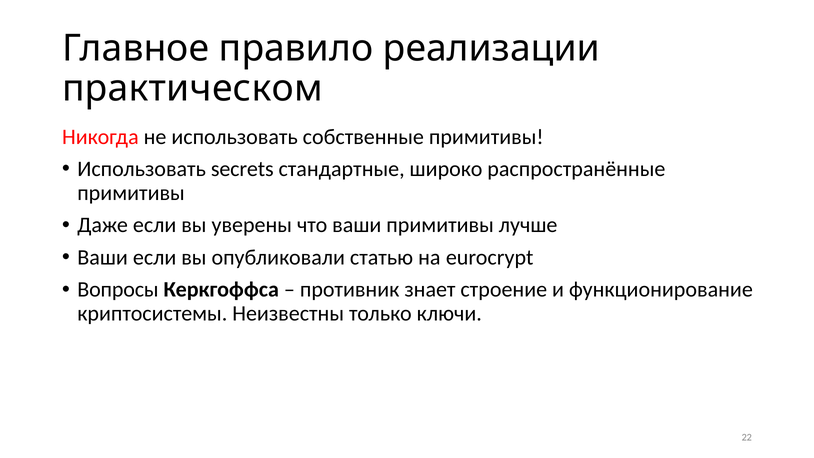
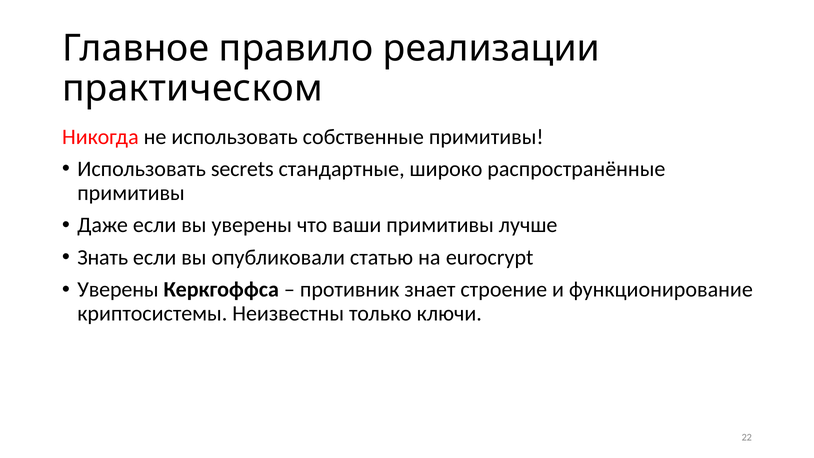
Ваши at (103, 257): Ваши -> Знать
Вопросы at (118, 290): Вопросы -> Уверены
